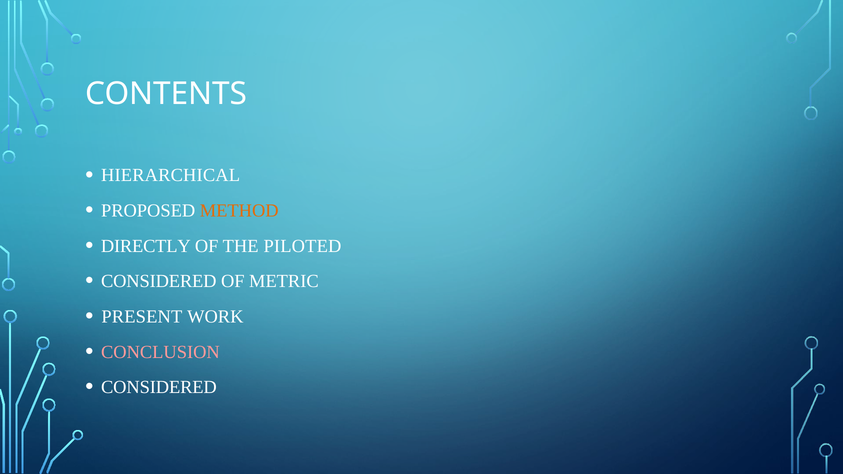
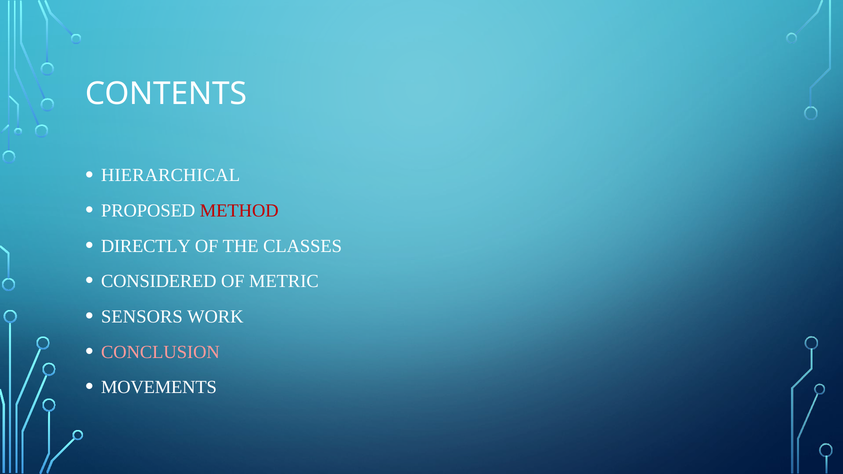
METHOD colour: orange -> red
PILOTED: PILOTED -> CLASSES
PRESENT: PRESENT -> SENSORS
CONSIDERED at (159, 387): CONSIDERED -> MOVEMENTS
